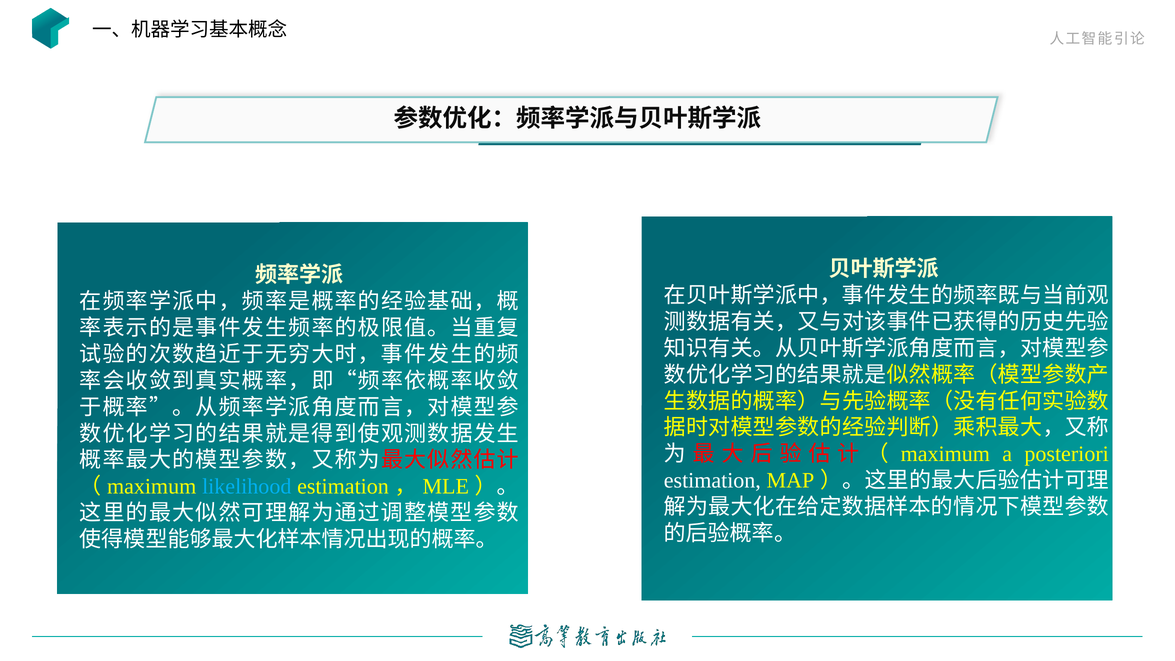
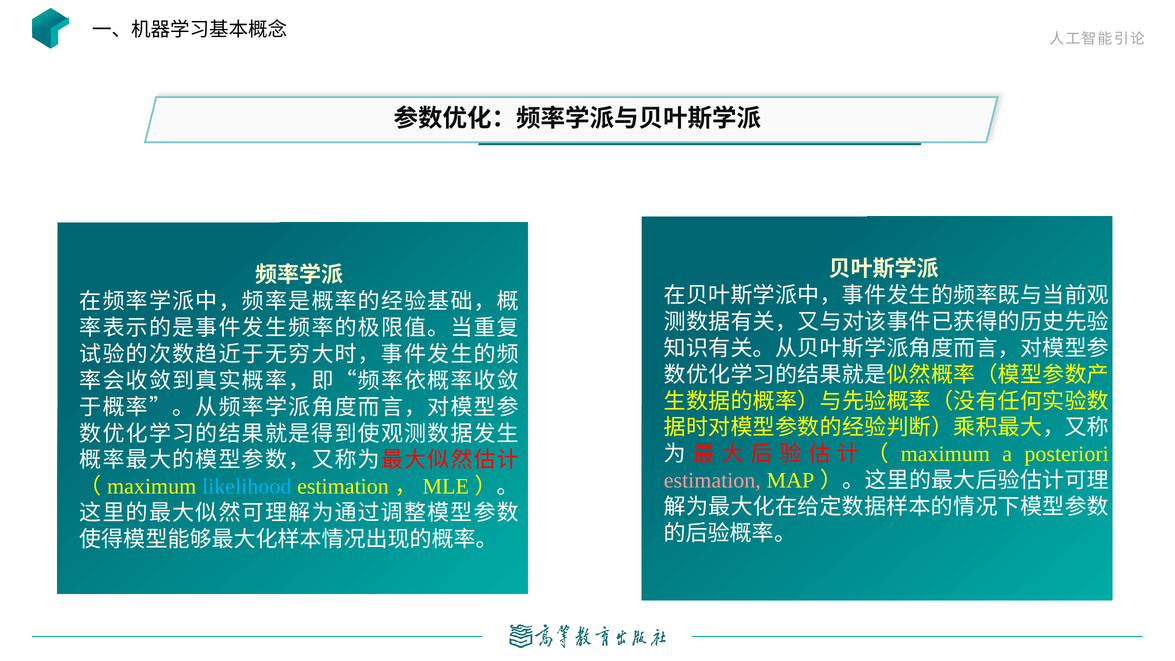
estimation at (712, 481) colour: white -> pink
